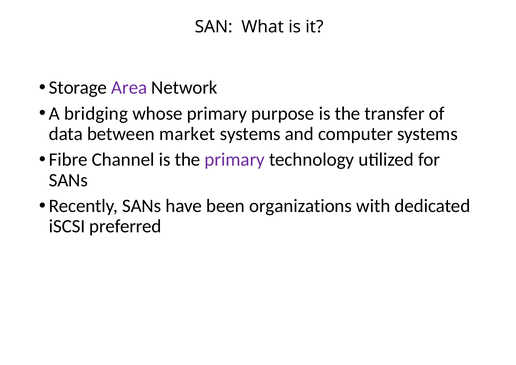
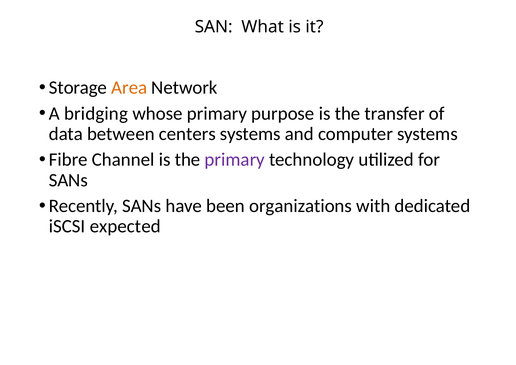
Area colour: purple -> orange
market: market -> centers
preferred: preferred -> expected
